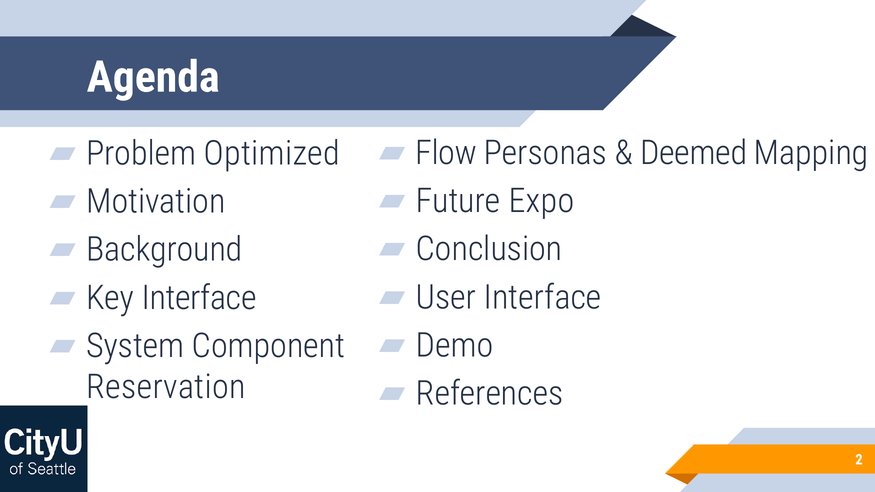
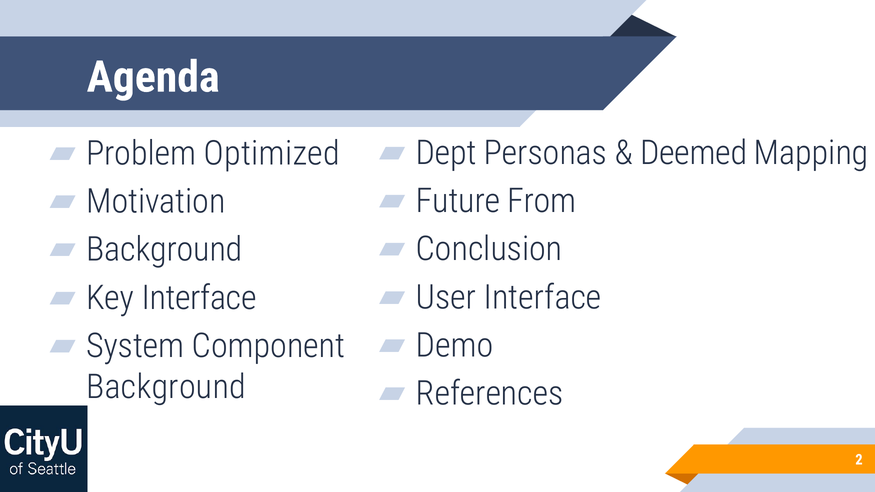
Flow: Flow -> Dept
Expo: Expo -> From
Reservation at (166, 387): Reservation -> Background
